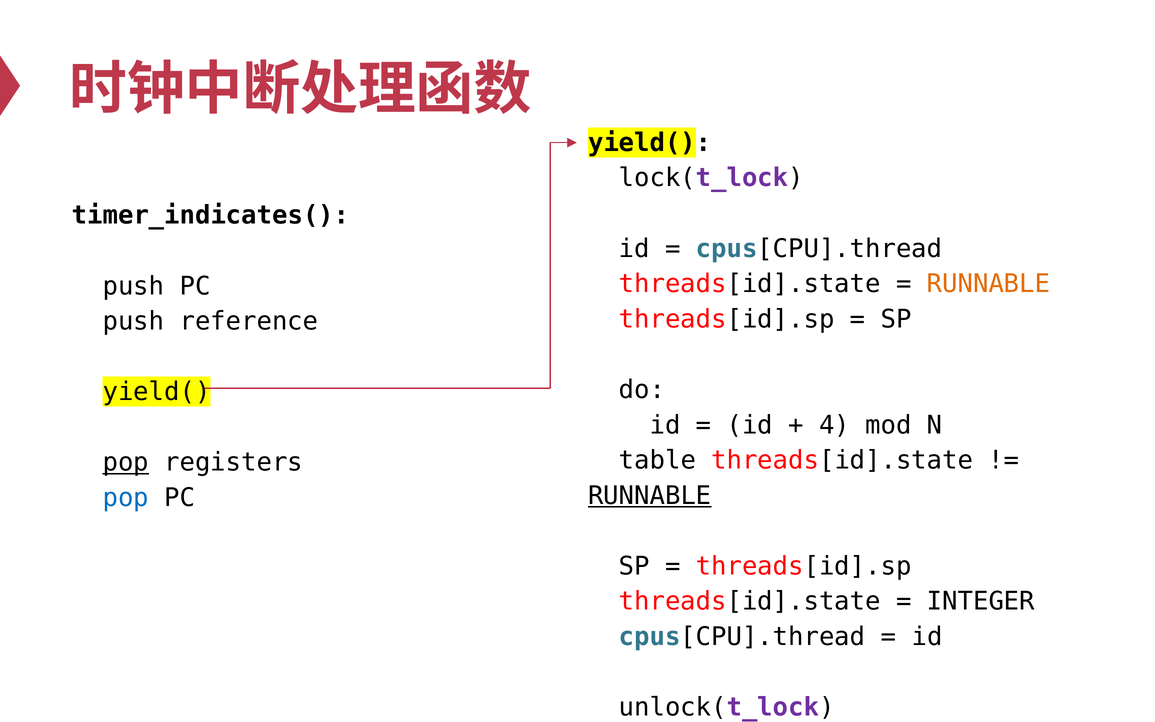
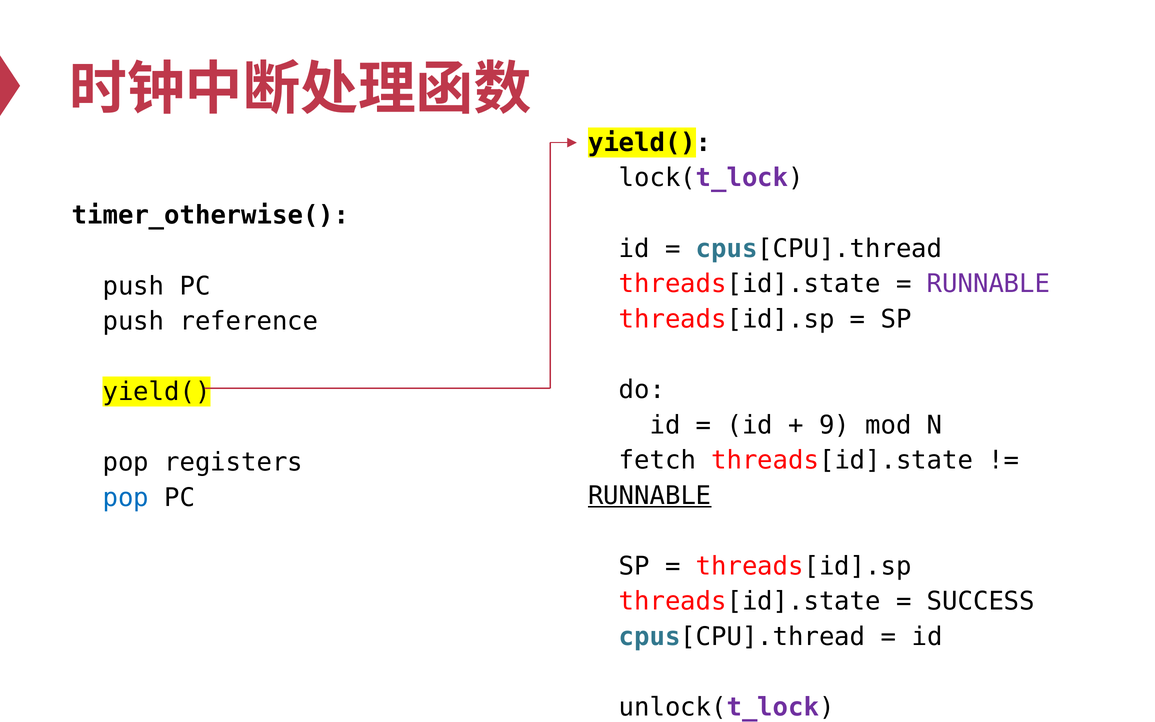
timer_indicates(: timer_indicates( -> timer_otherwise(
RUNNABLE at (989, 284) colour: orange -> purple
4: 4 -> 9
table: table -> fetch
pop at (126, 462) underline: present -> none
INTEGER: INTEGER -> SUCCESS
